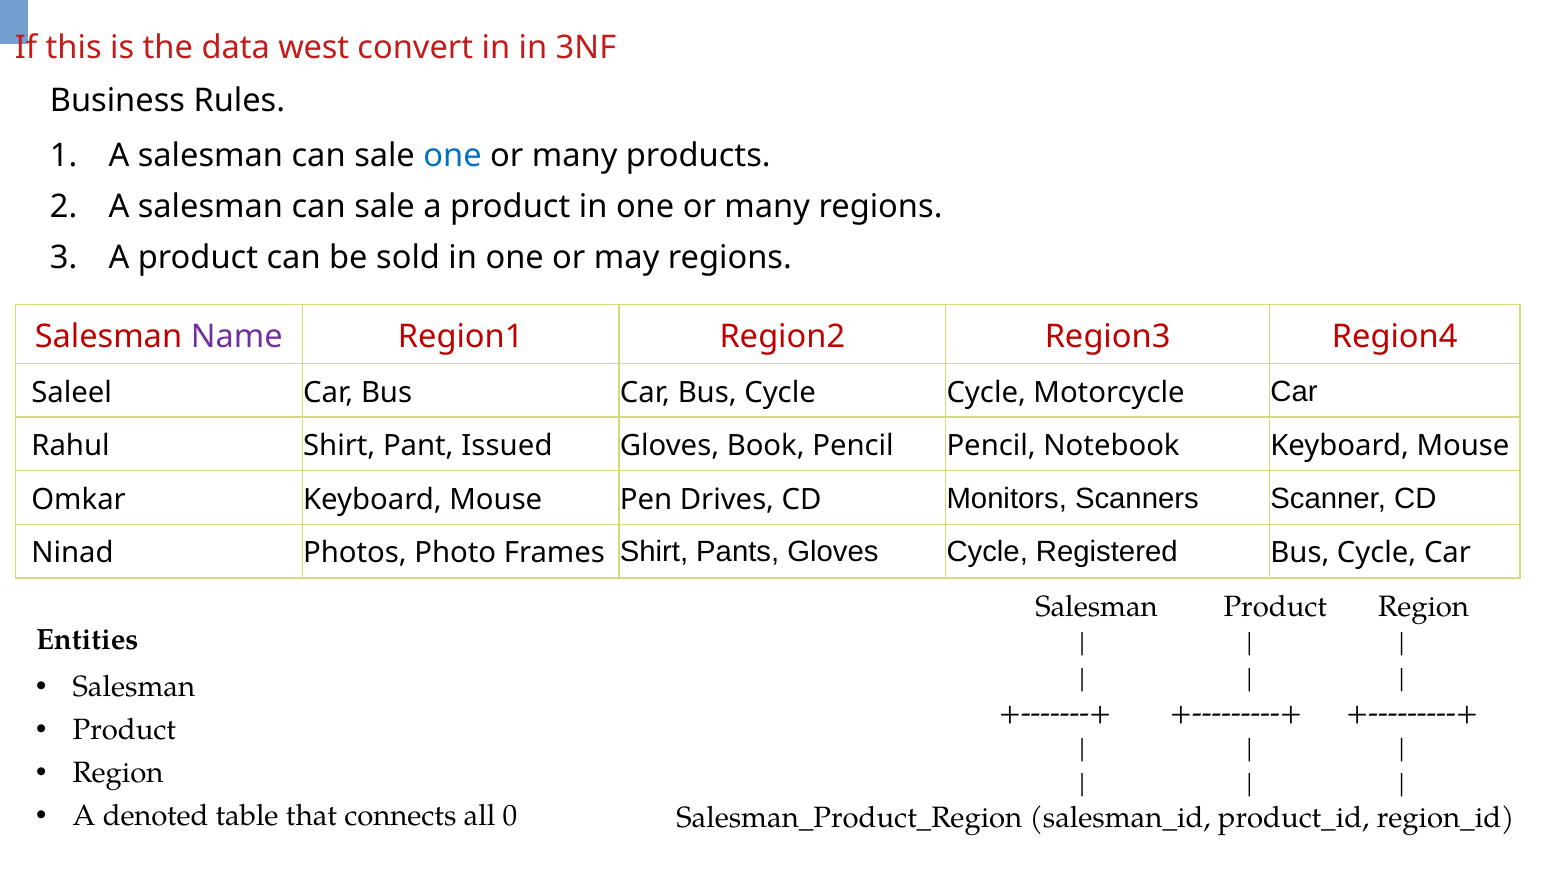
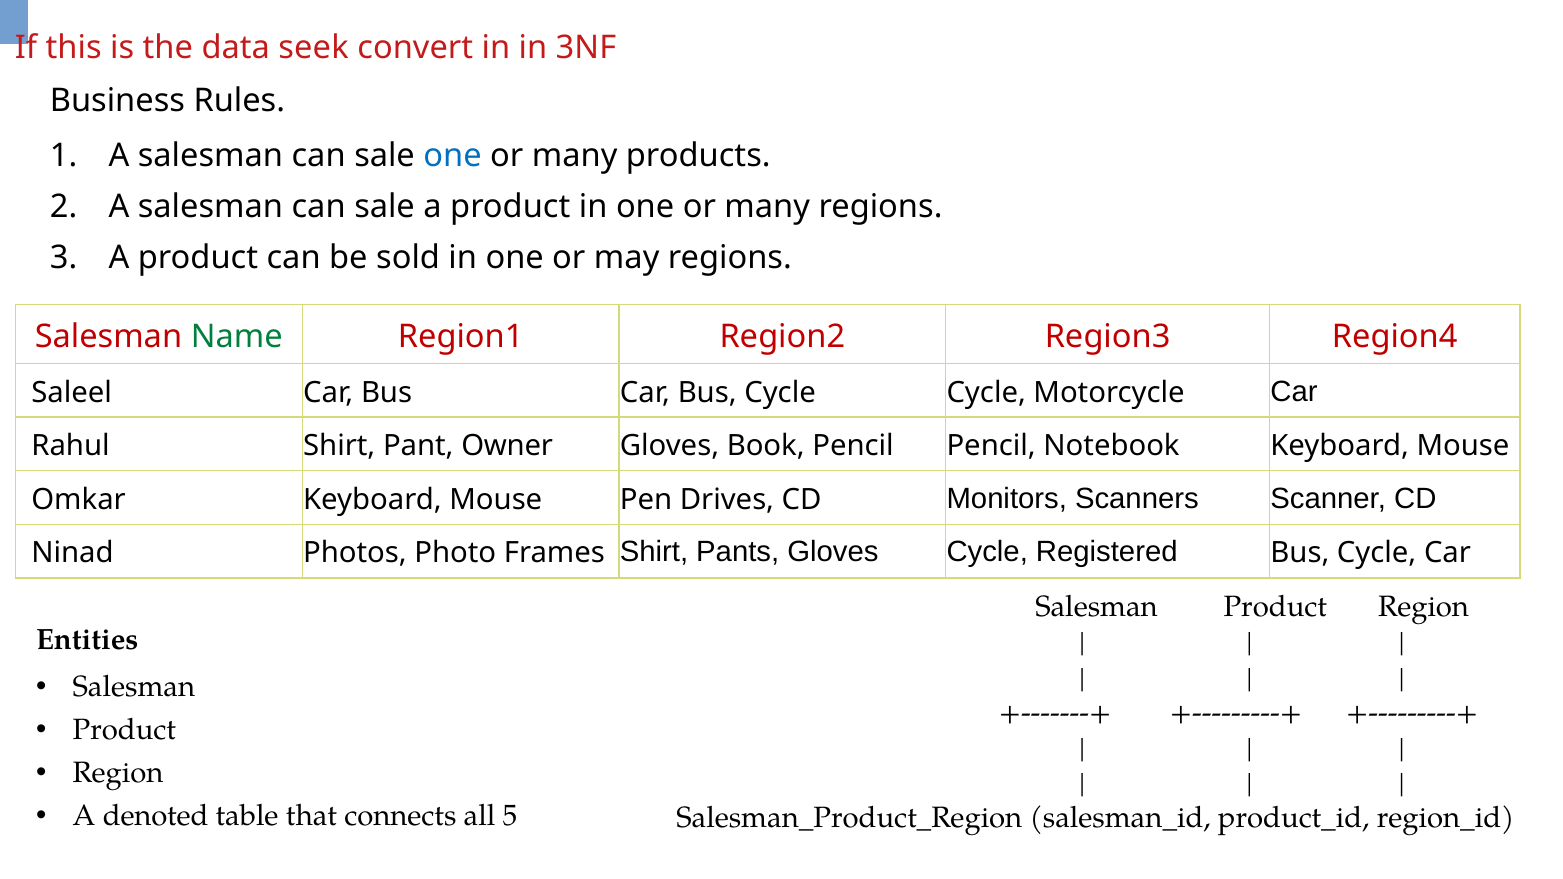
west: west -> seek
Name colour: purple -> green
Issued: Issued -> Owner
0: 0 -> 5
